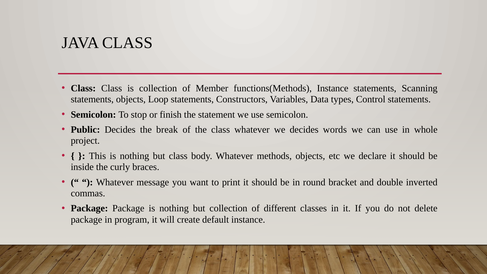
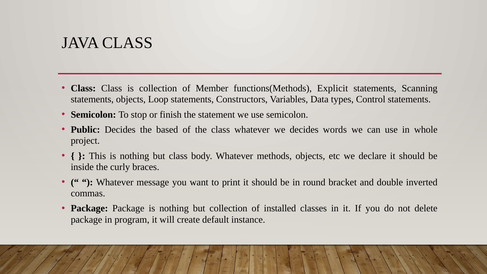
functions(Methods Instance: Instance -> Explicit
break: break -> based
different: different -> installed
